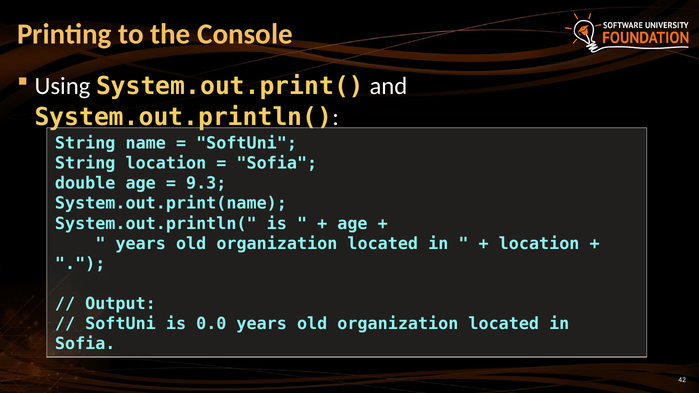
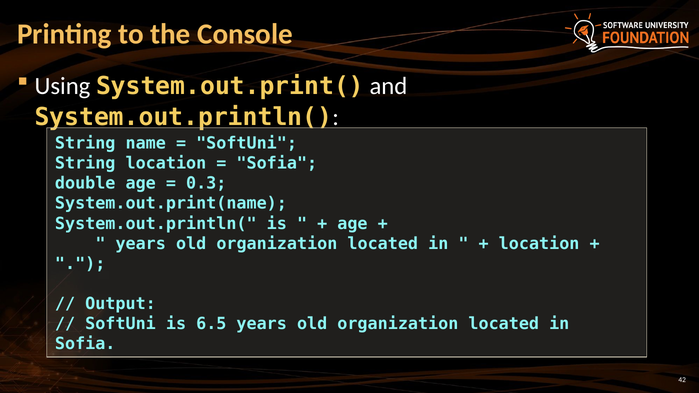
9.3: 9.3 -> 0.3
0.0: 0.0 -> 6.5
